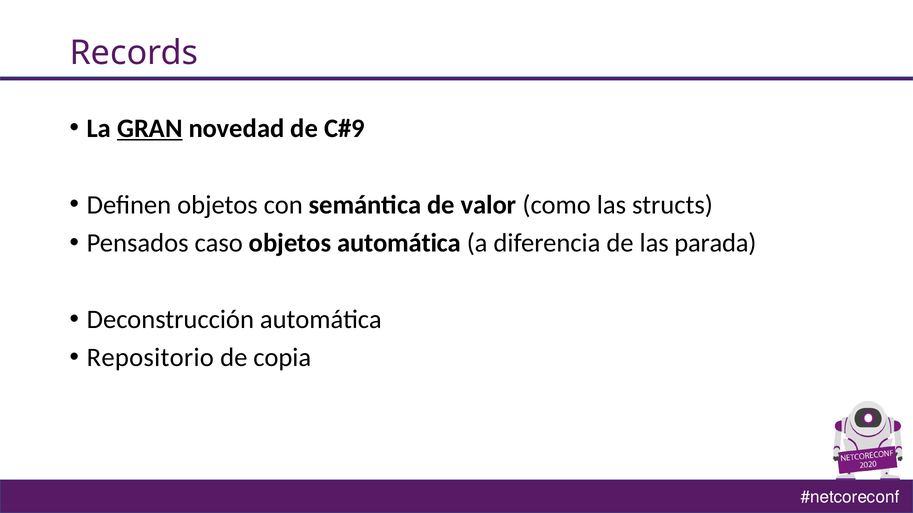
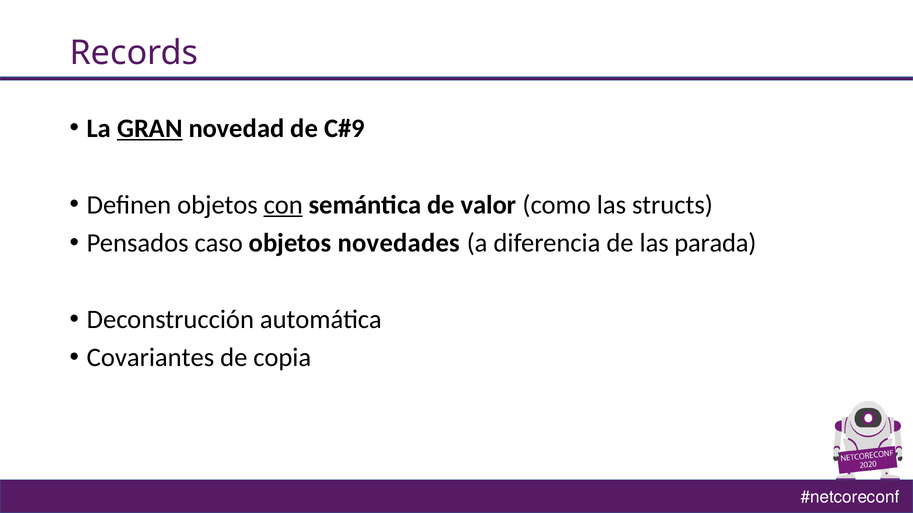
con underline: none -> present
objetos automática: automática -> novedades
Repositorio: Repositorio -> Covariantes
